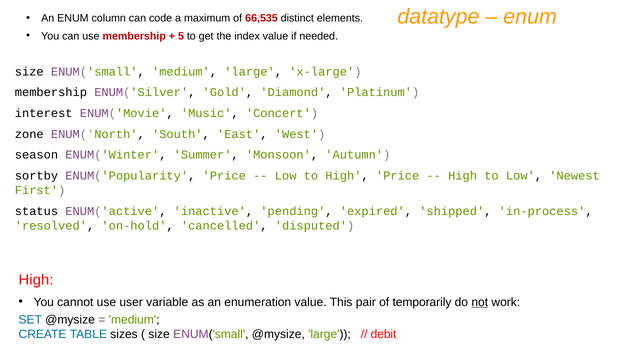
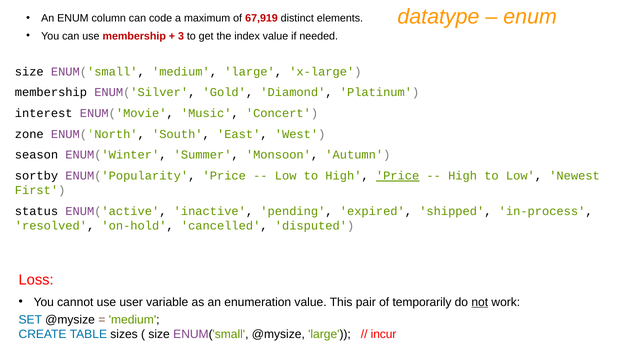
66,535: 66,535 -> 67,919
5: 5 -> 3
Price at (398, 176) underline: none -> present
High at (36, 280): High -> Loss
debit: debit -> incur
